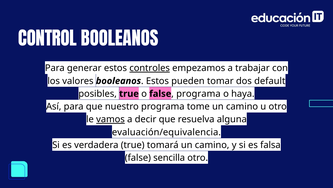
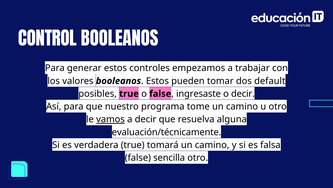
controles underline: present -> none
programa at (198, 93): programa -> ingresaste
o haya: haya -> decir
evaluación/equivalencia: evaluación/equivalencia -> evaluación/técnicamente
